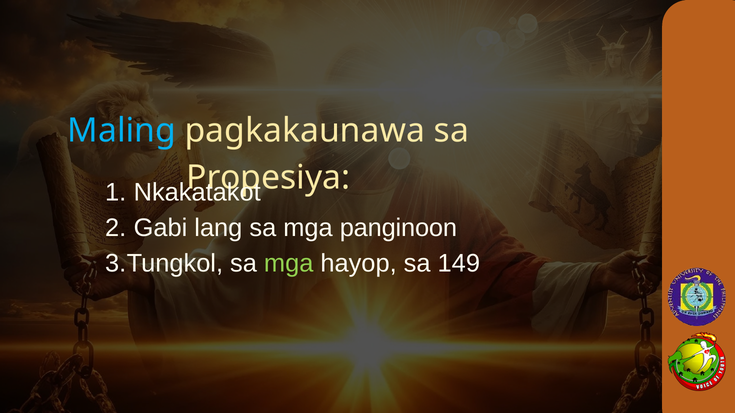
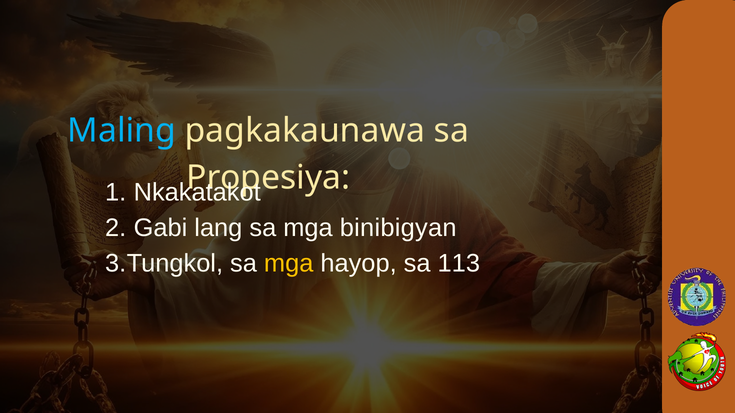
panginoon: panginoon -> binibigyan
mga at (289, 264) colour: light green -> yellow
149: 149 -> 113
